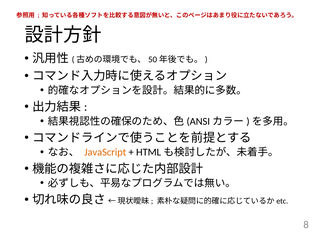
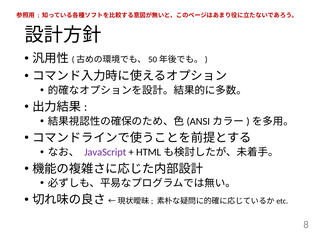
JavaScript colour: orange -> purple
